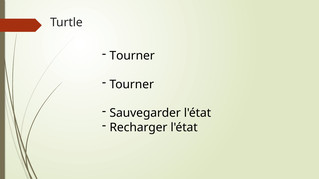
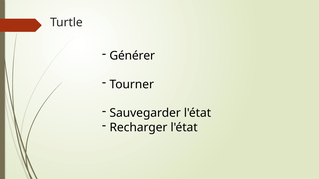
Tourner at (132, 56): Tourner -> Générer
